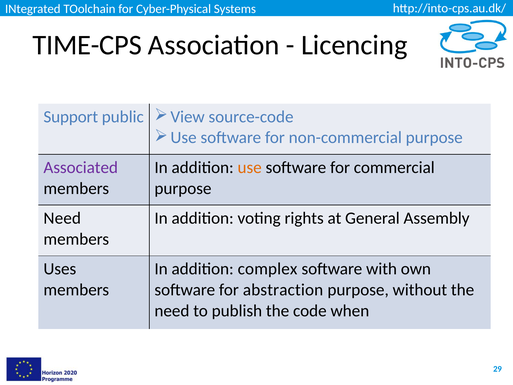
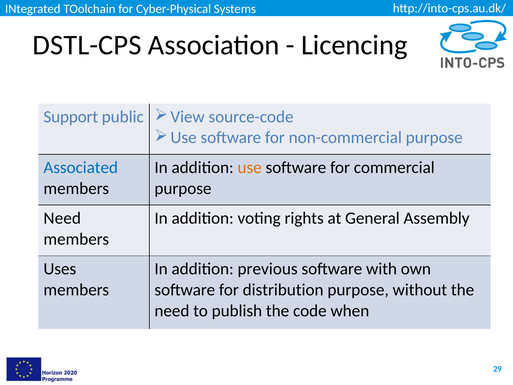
TIME-CPS: TIME-CPS -> DSTL-CPS
Associated colour: purple -> blue
complex: complex -> previous
abstraction: abstraction -> distribution
